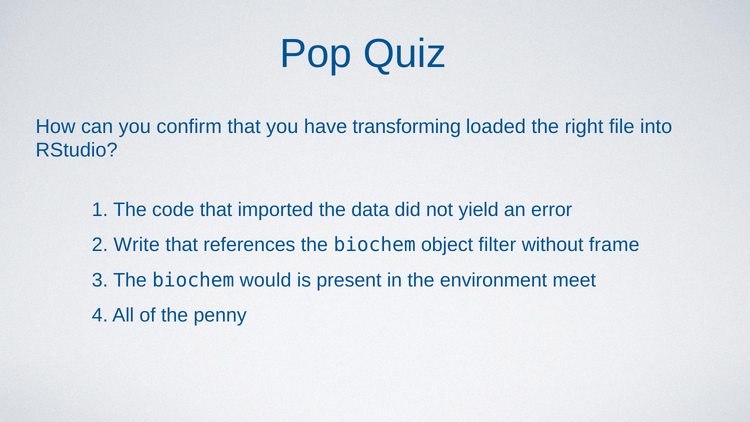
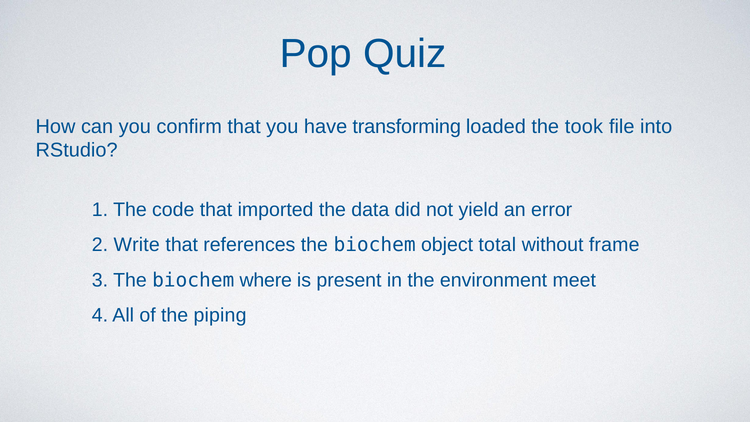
right: right -> took
filter: filter -> total
would: would -> where
penny: penny -> piping
